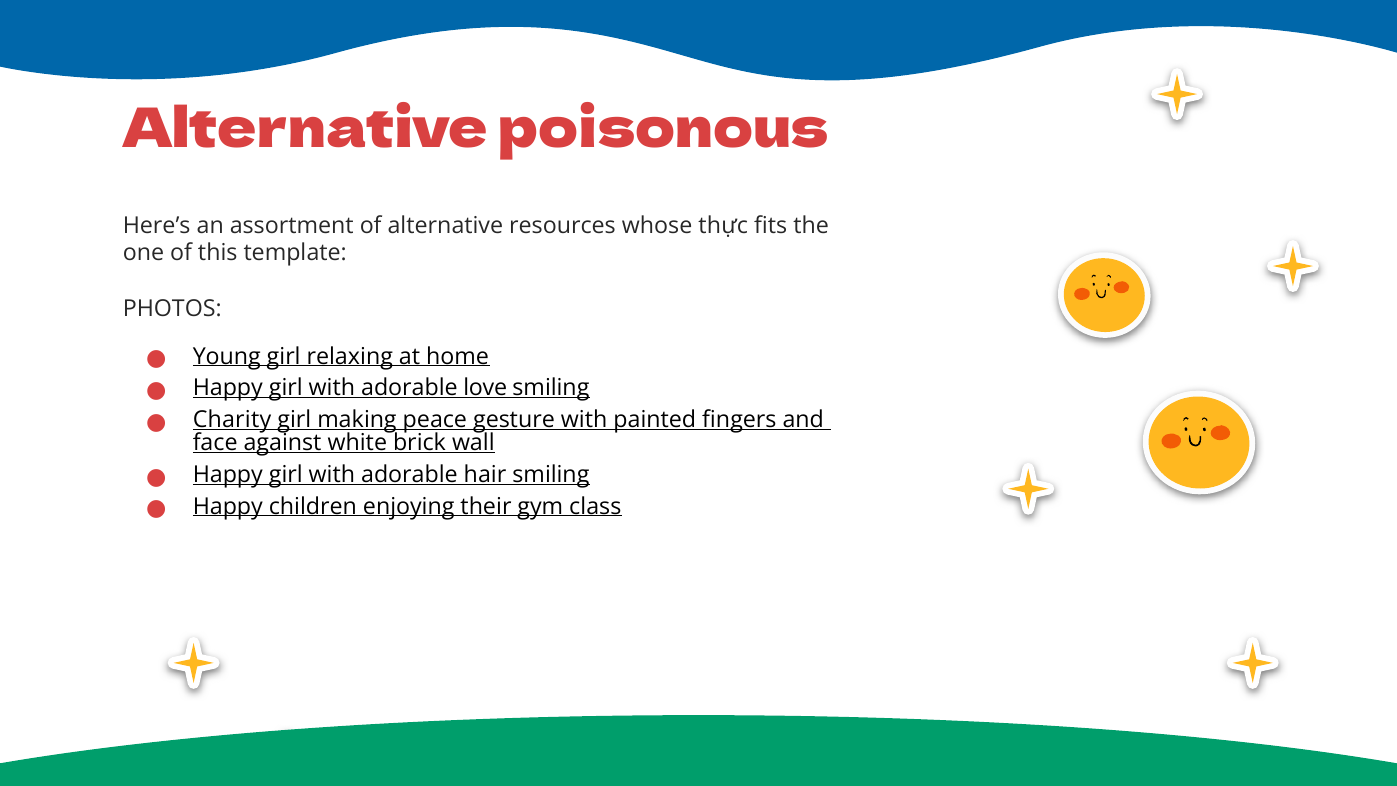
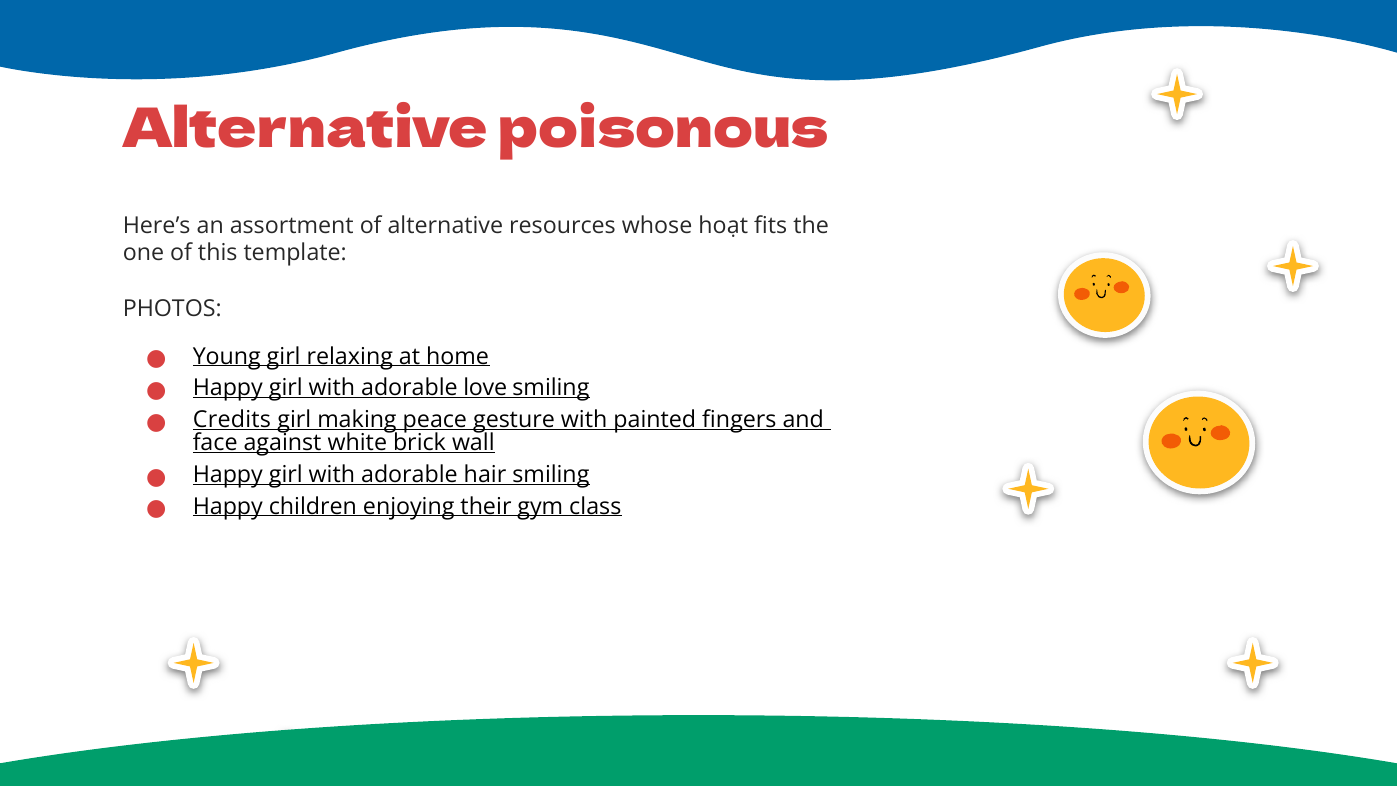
thực: thực -> hoạt
Charity: Charity -> Credits
